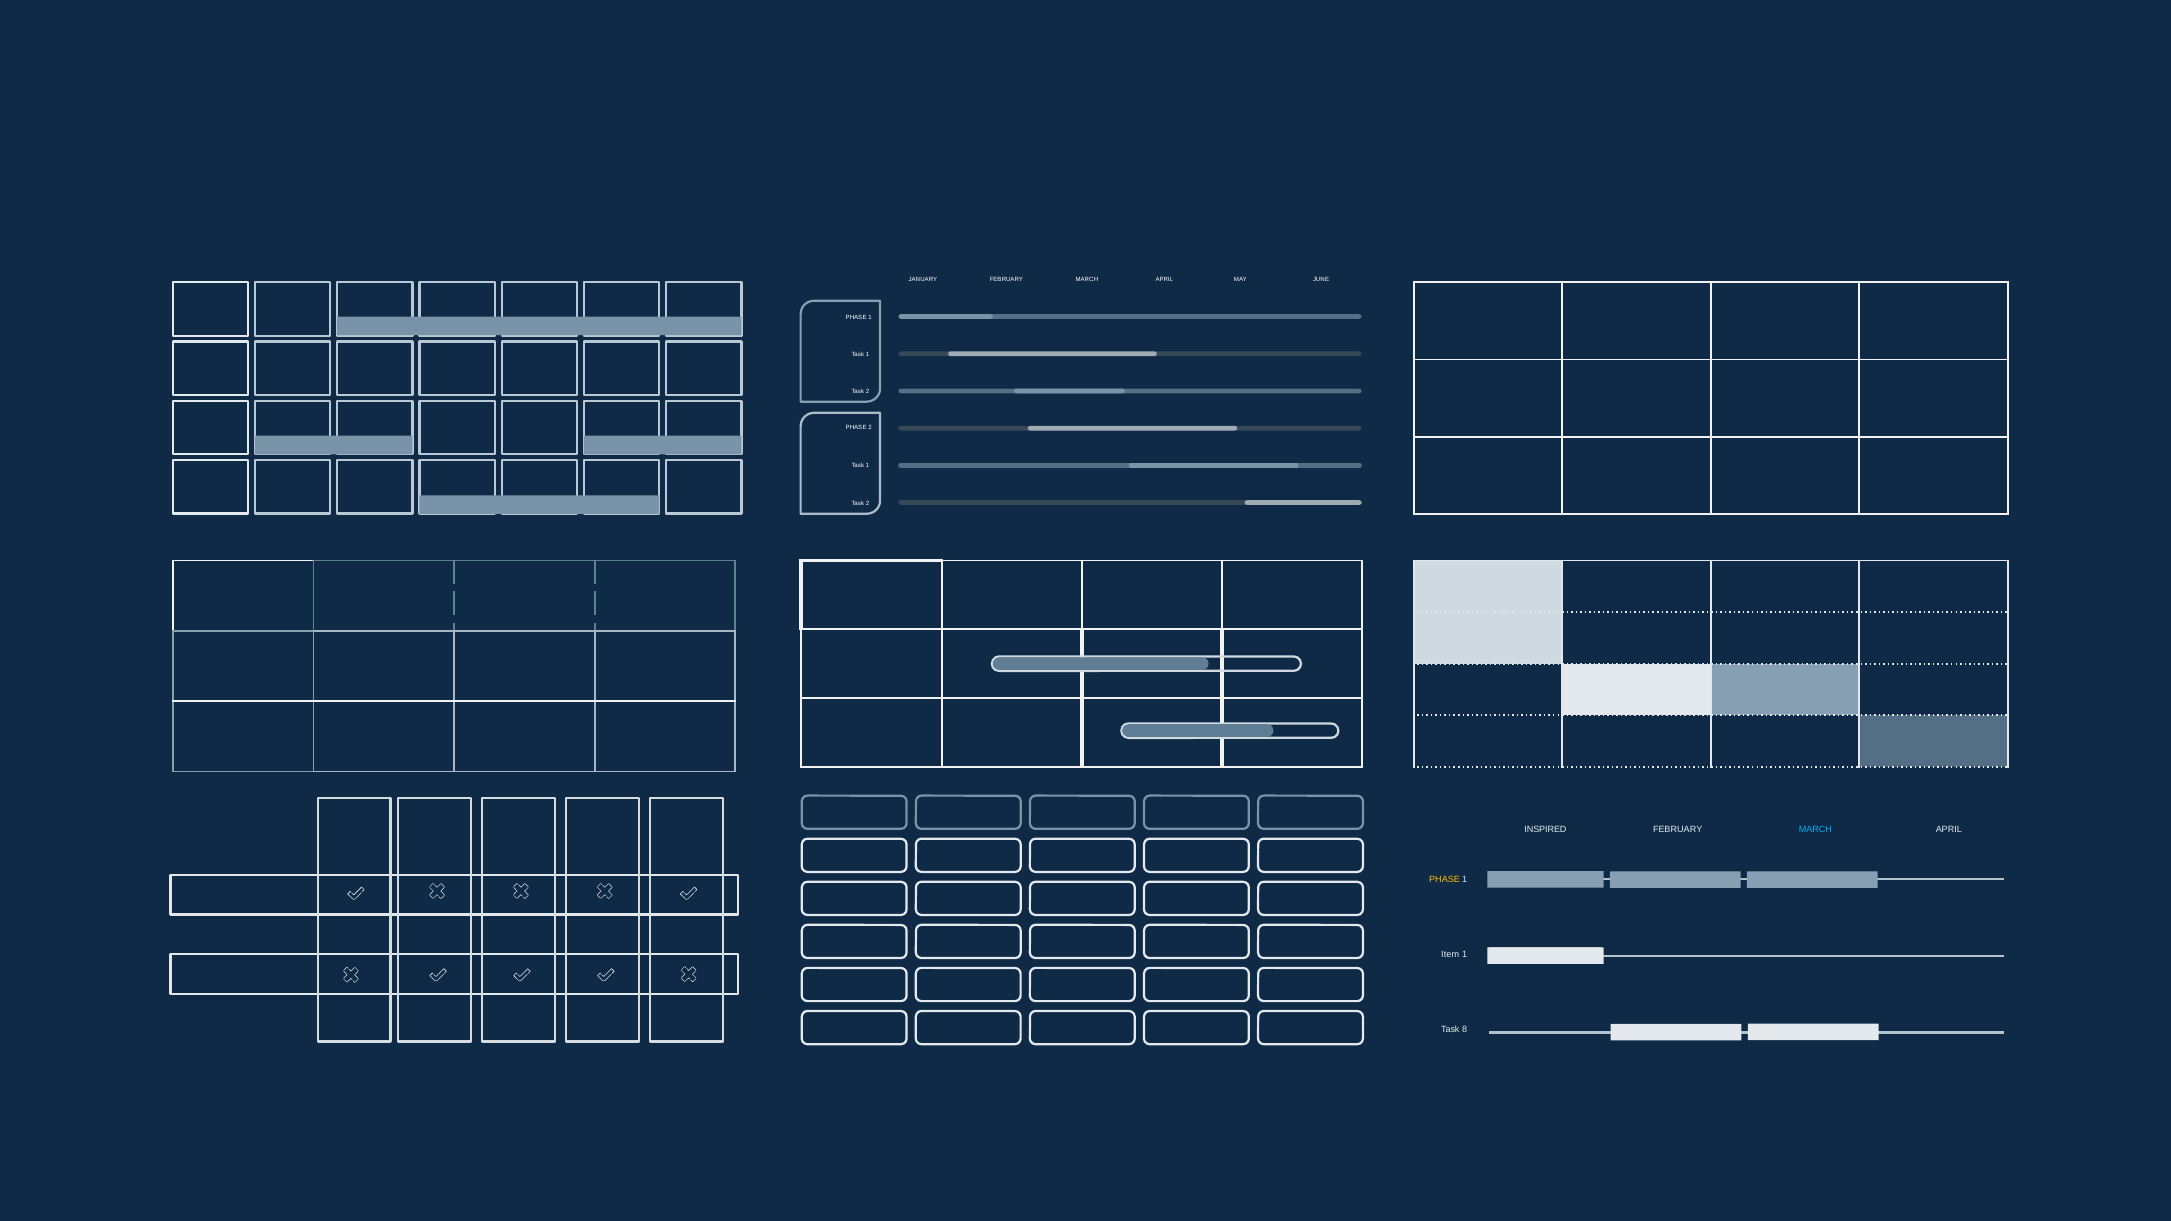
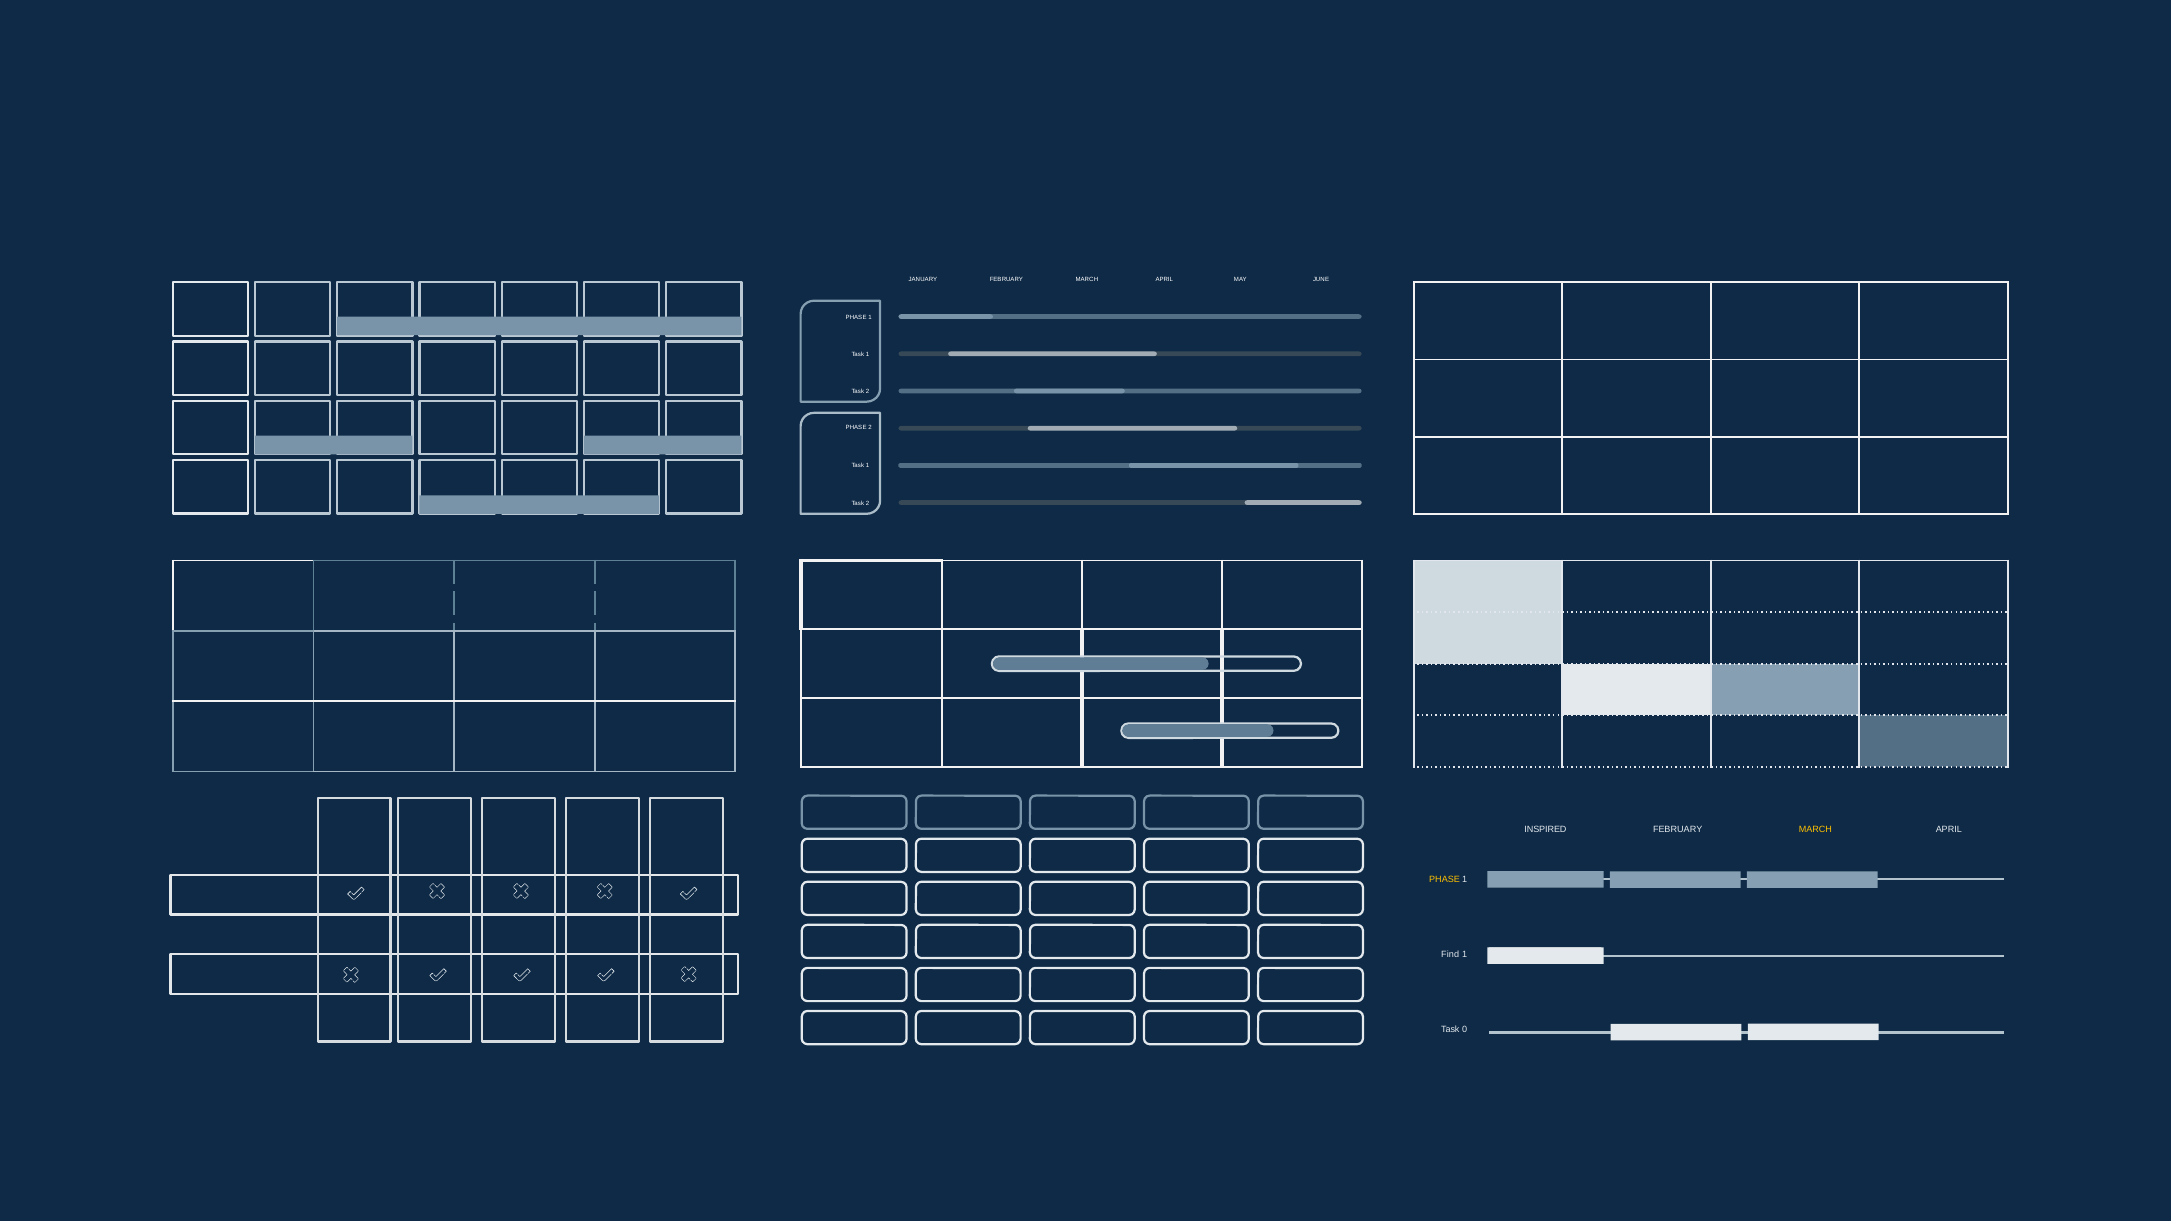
MARCH at (1815, 830) colour: light blue -> yellow
Item: Item -> Find
8: 8 -> 0
